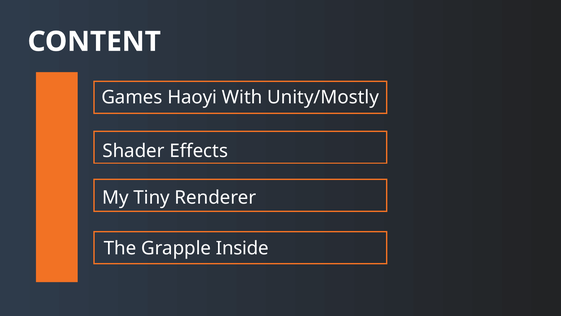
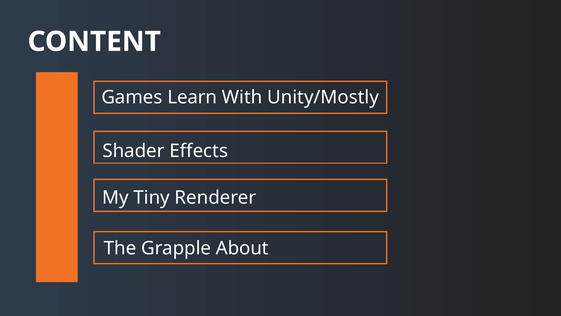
Haoyi: Haoyi -> Learn
Inside: Inside -> About
